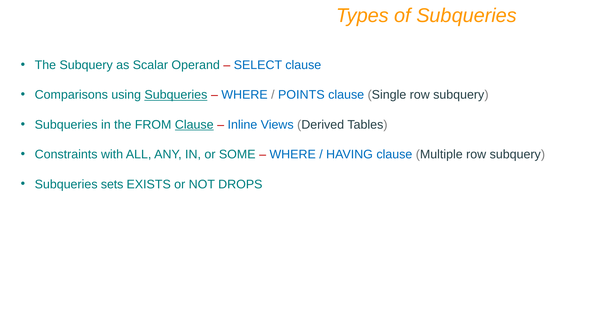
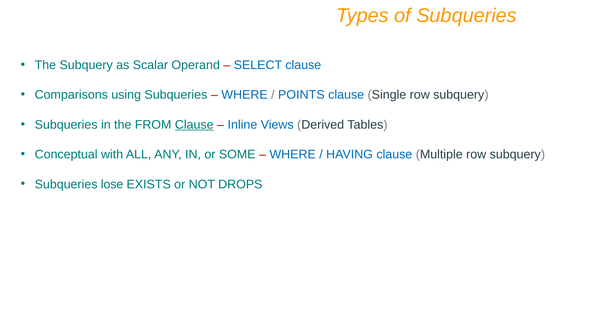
Subqueries at (176, 95) underline: present -> none
Constraints: Constraints -> Conceptual
sets: sets -> lose
